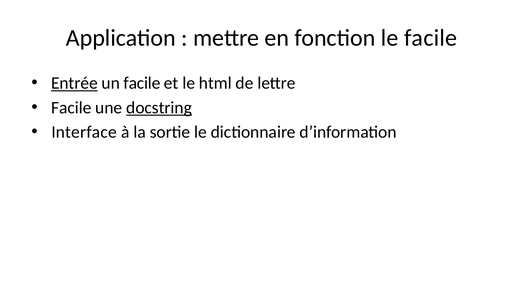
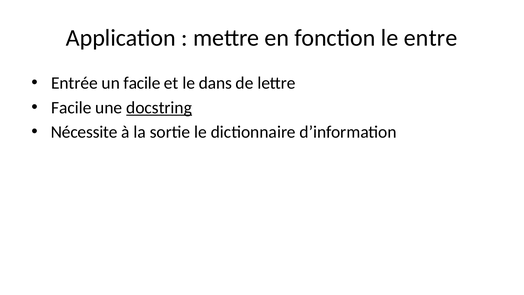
le facile: facile -> entre
Entrée underline: present -> none
html: html -> dans
Interface: Interface -> Nécessite
